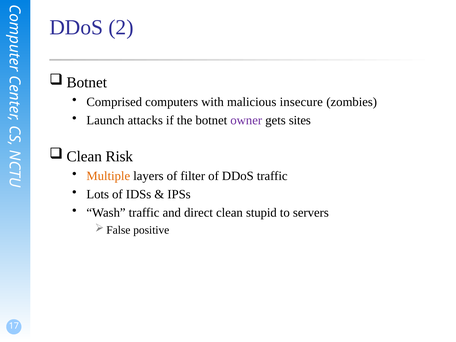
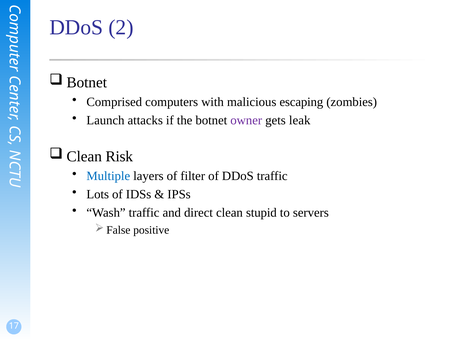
insecure: insecure -> escaping
sites: sites -> leak
Multiple colour: orange -> blue
